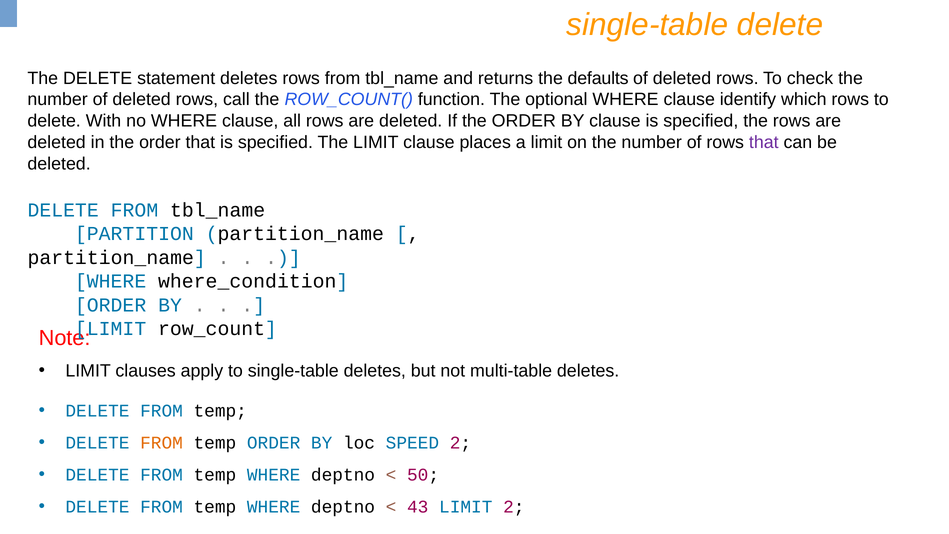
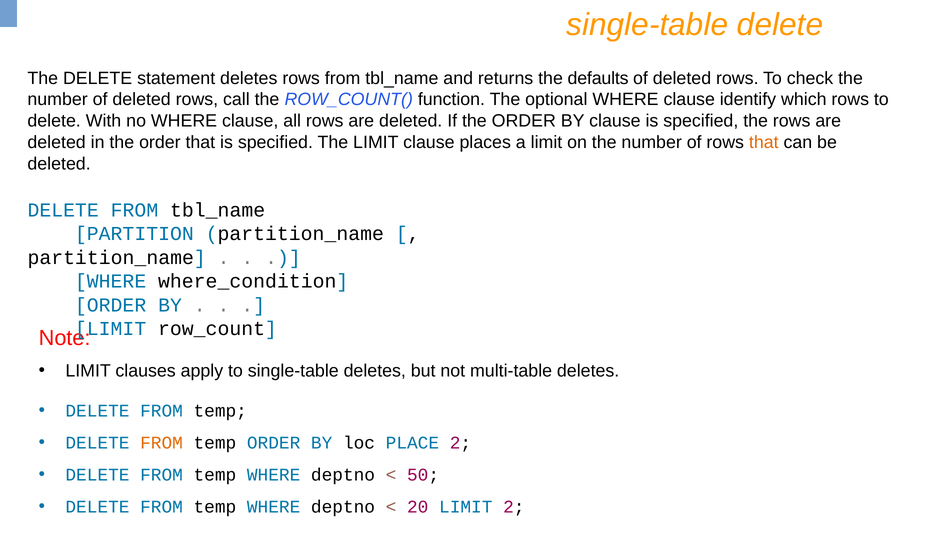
that at (764, 142) colour: purple -> orange
SPEED: SPEED -> PLACE
43: 43 -> 20
